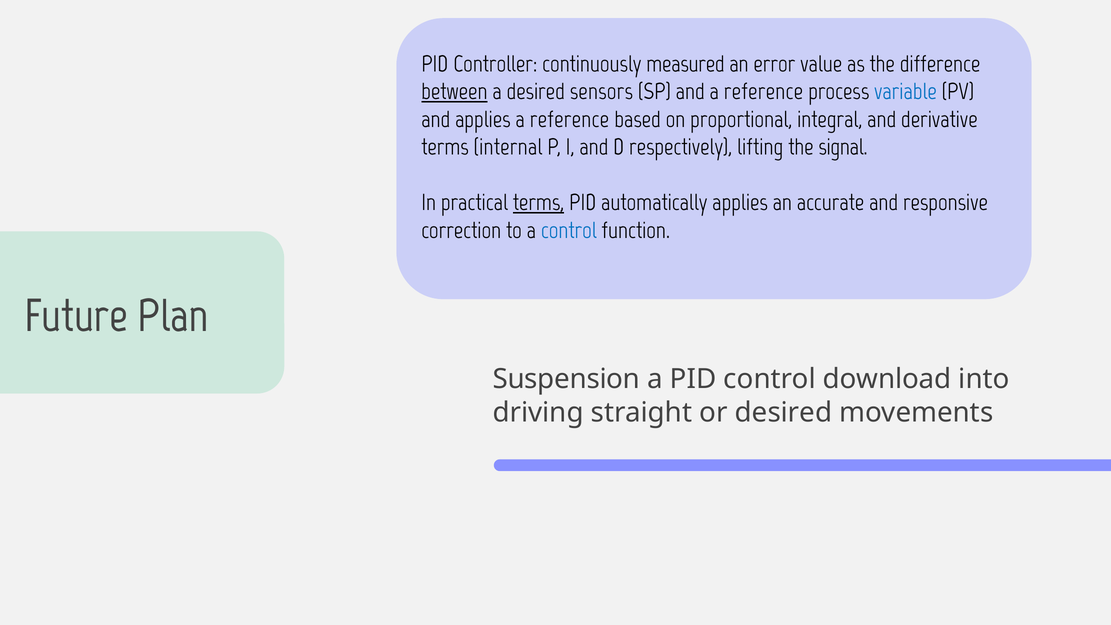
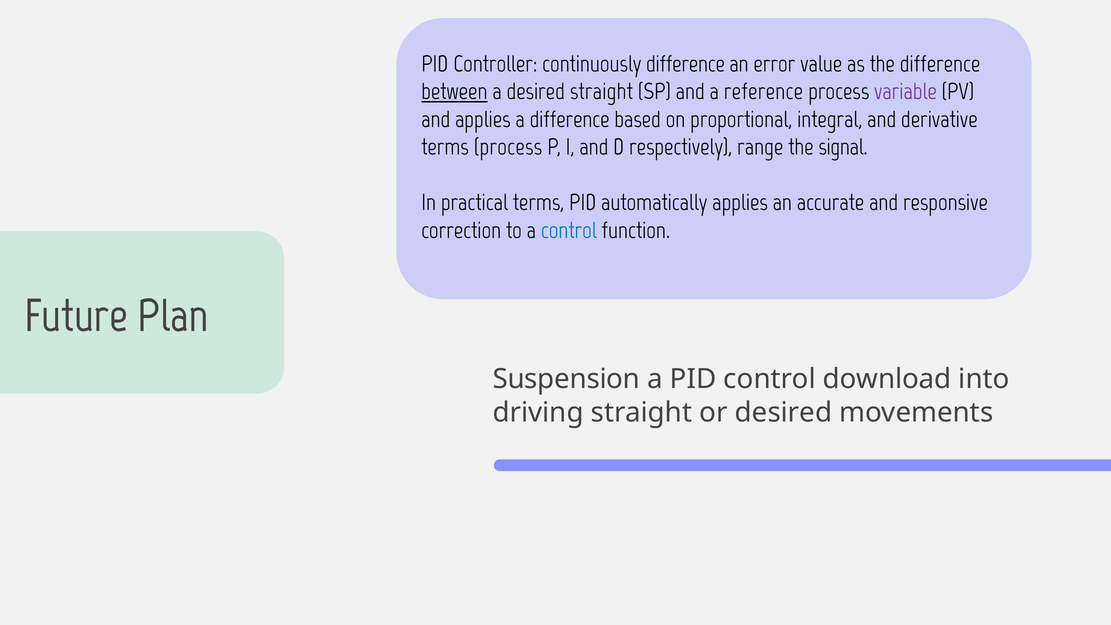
continuously measured: measured -> difference
desired sensors: sensors -> straight
variable colour: blue -> purple
applies a reference: reference -> difference
terms internal: internal -> process
lifting: lifting -> range
terms at (539, 203) underline: present -> none
